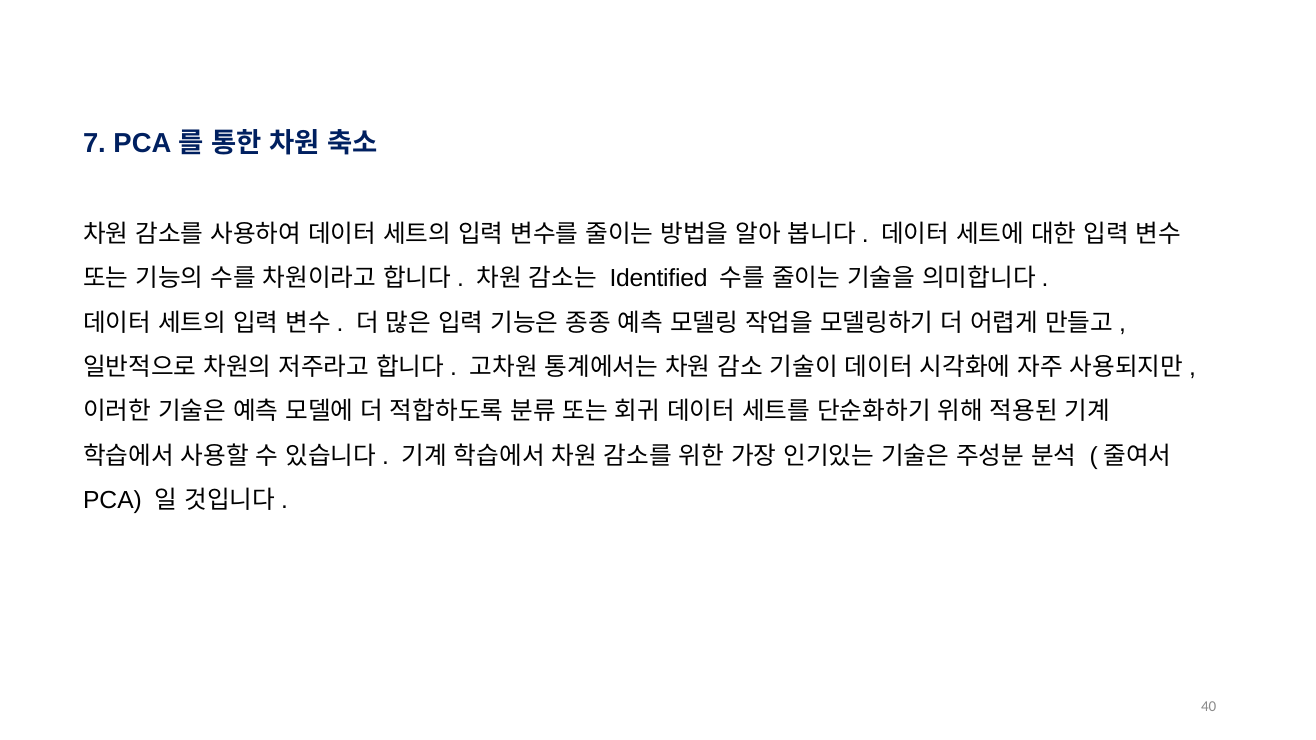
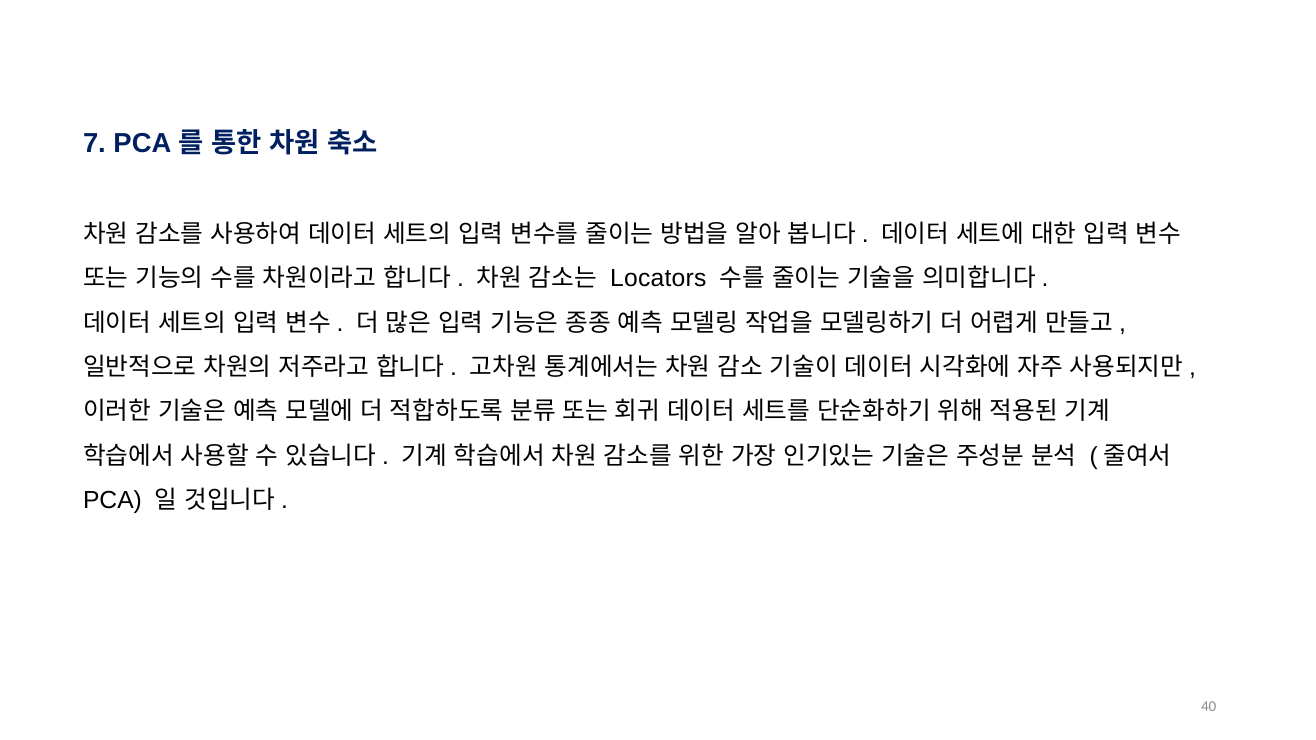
Identified: Identified -> Locators
